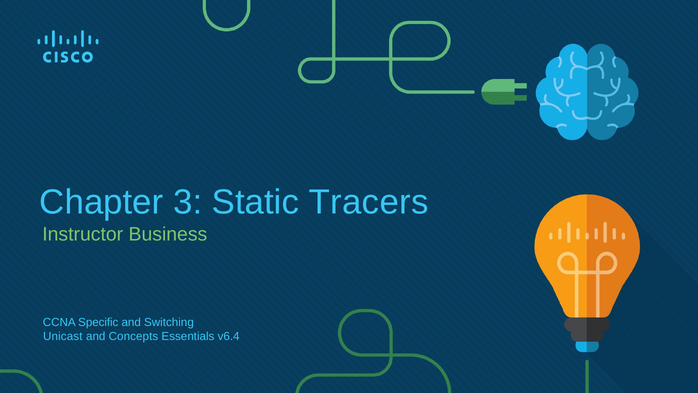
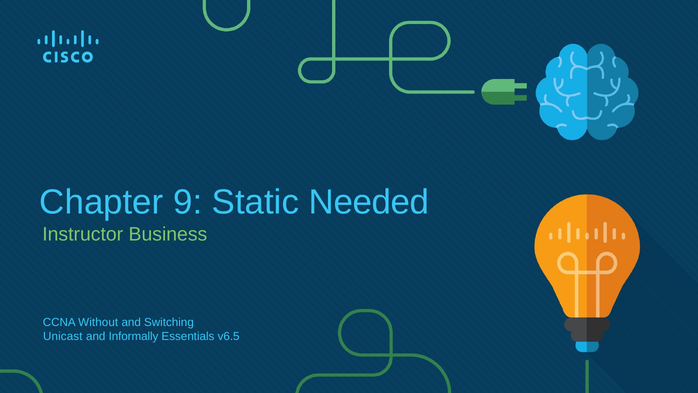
3: 3 -> 9
Tracers: Tracers -> Needed
Specific: Specific -> Without
Concepts: Concepts -> Informally
v6.4: v6.4 -> v6.5
